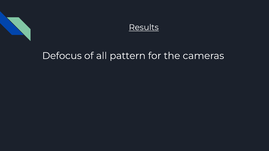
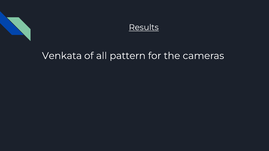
Defocus: Defocus -> Venkata
